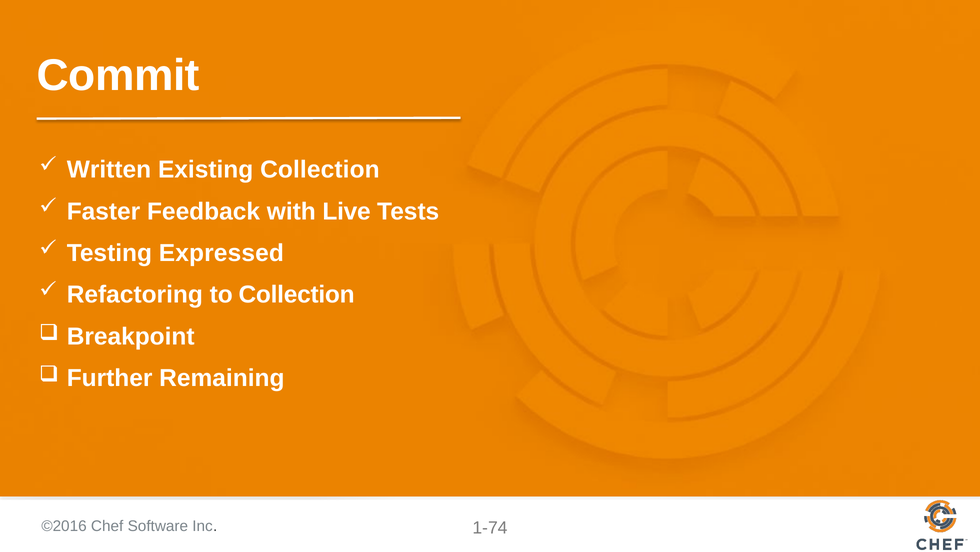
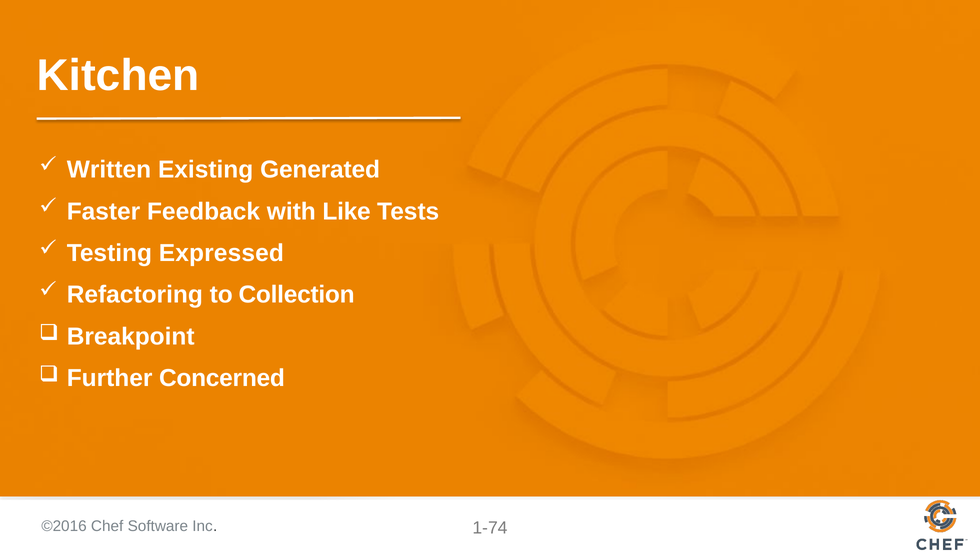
Commit: Commit -> Kitchen
Existing Collection: Collection -> Generated
Live: Live -> Like
Remaining: Remaining -> Concerned
